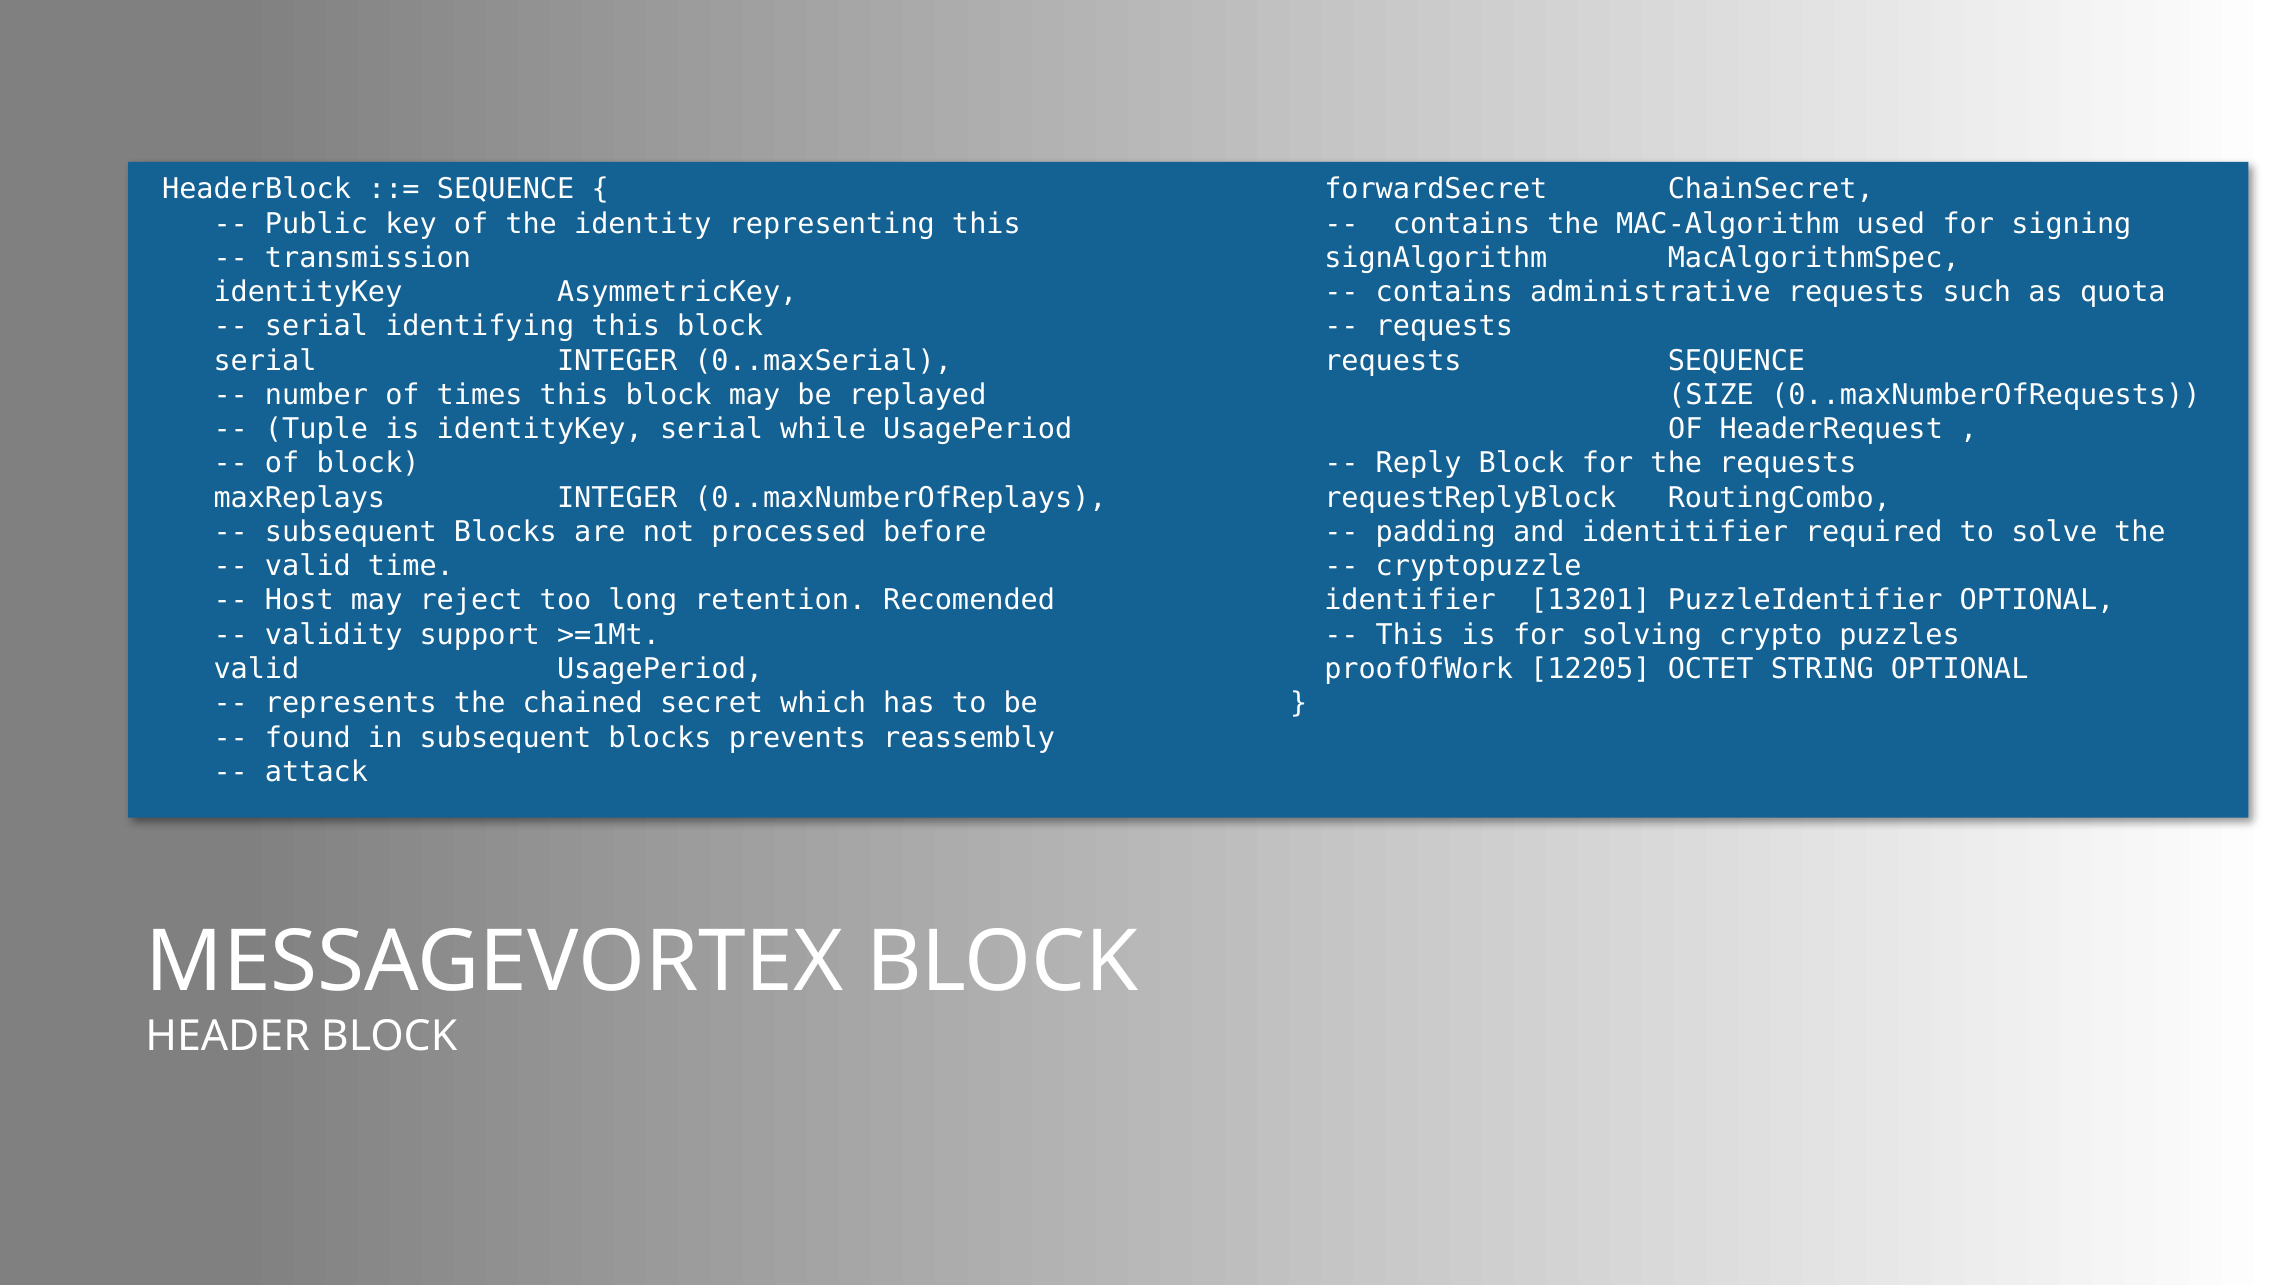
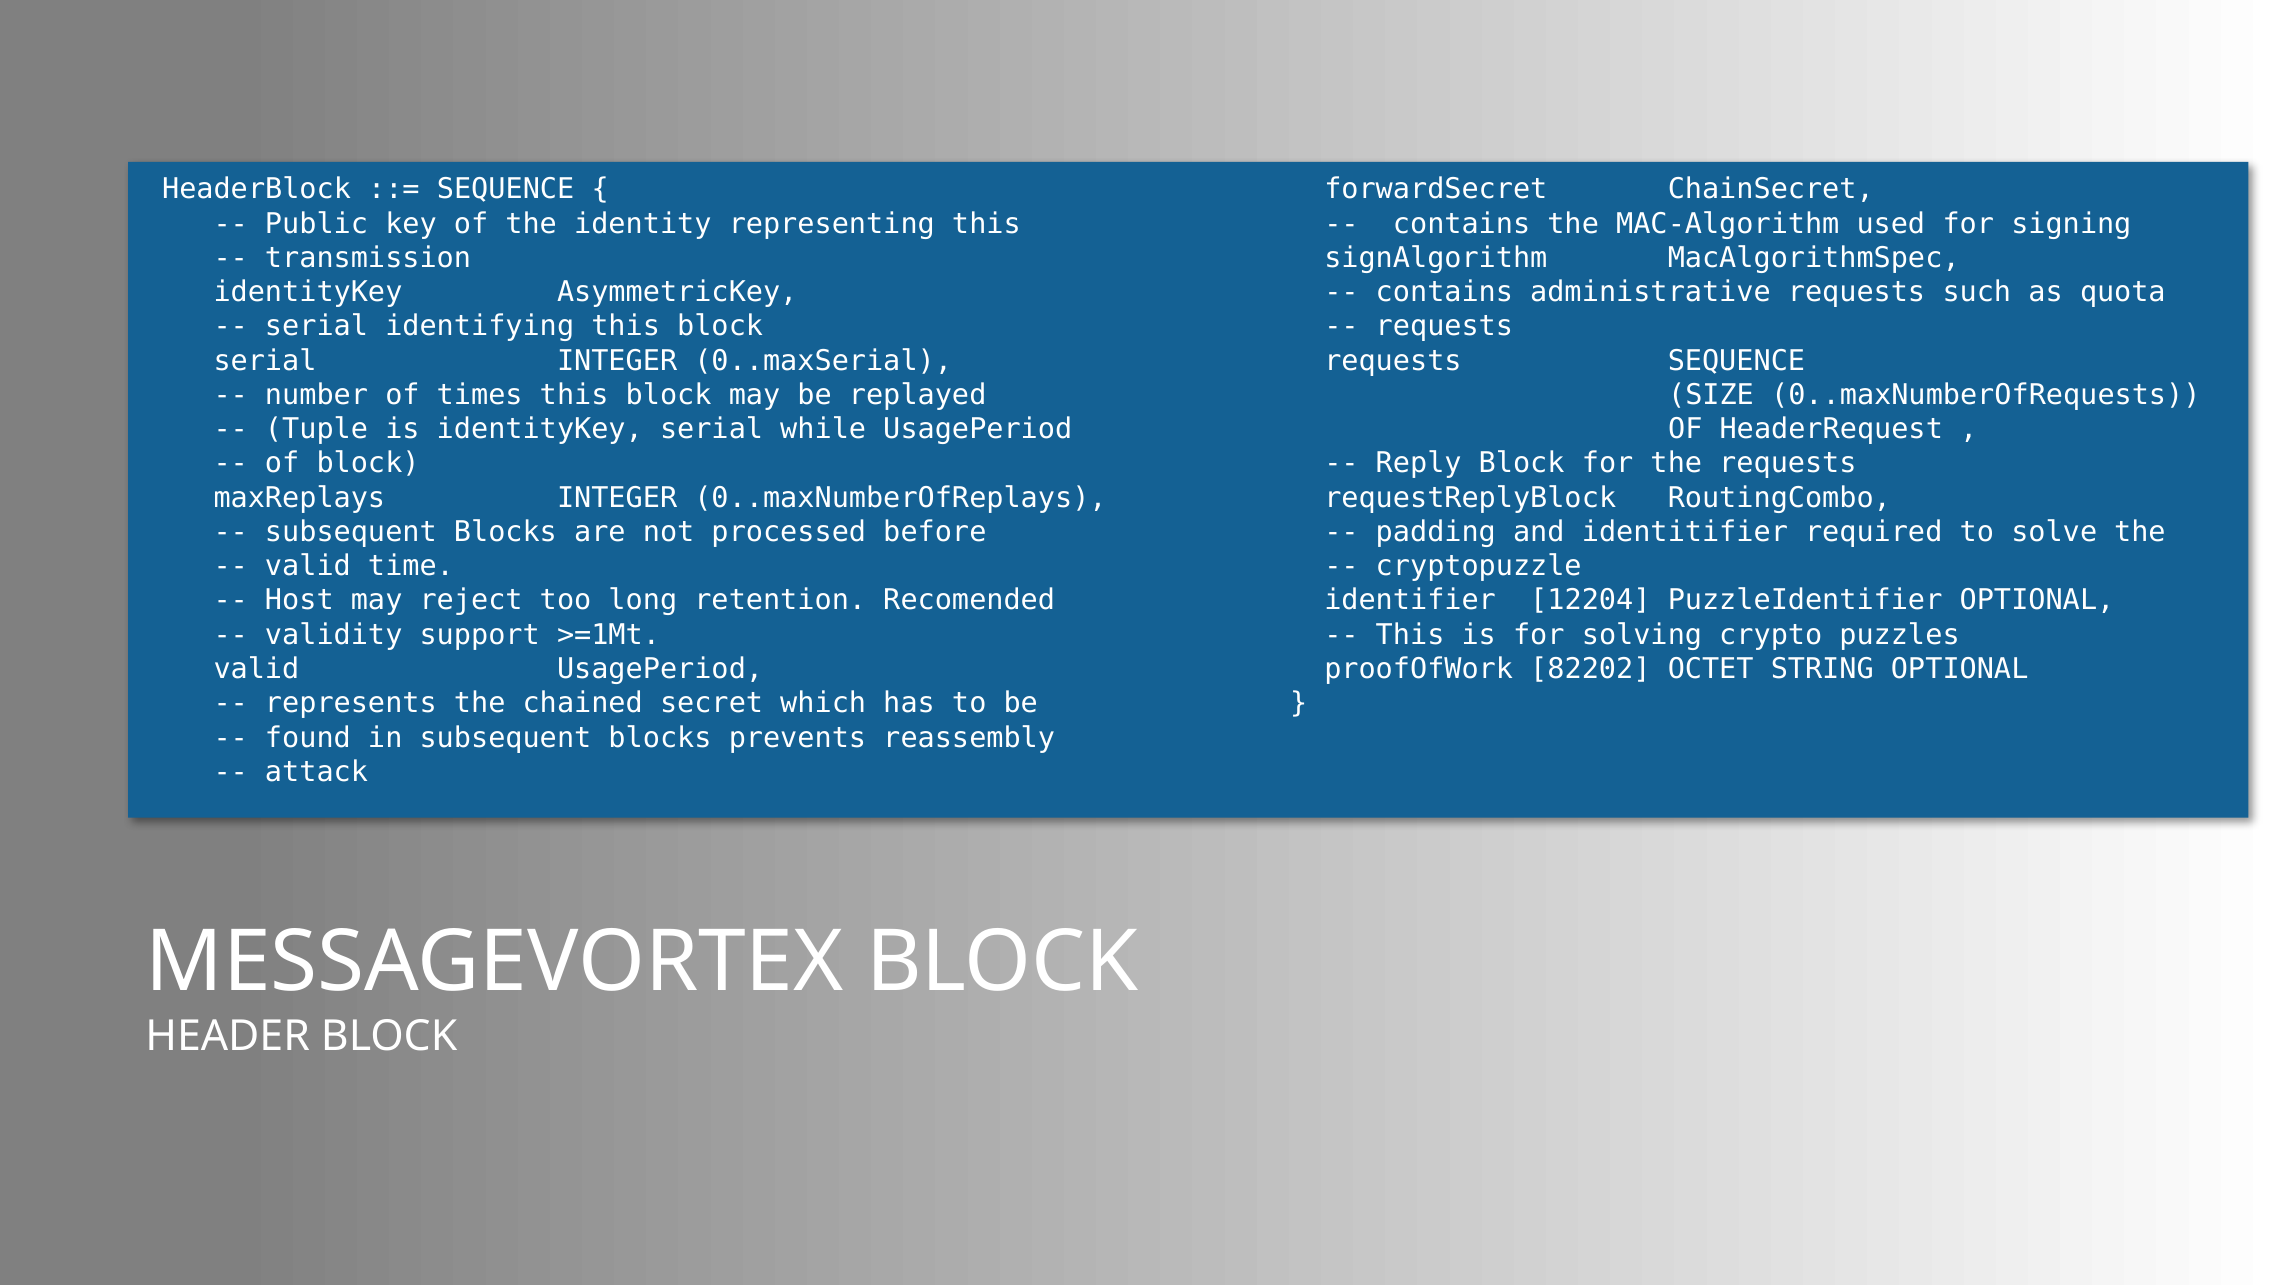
13201: 13201 -> 12204
12205: 12205 -> 82202
